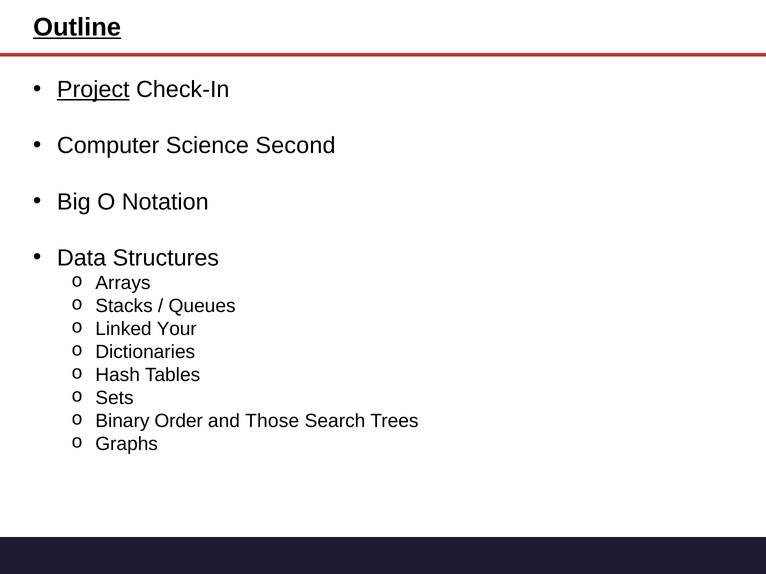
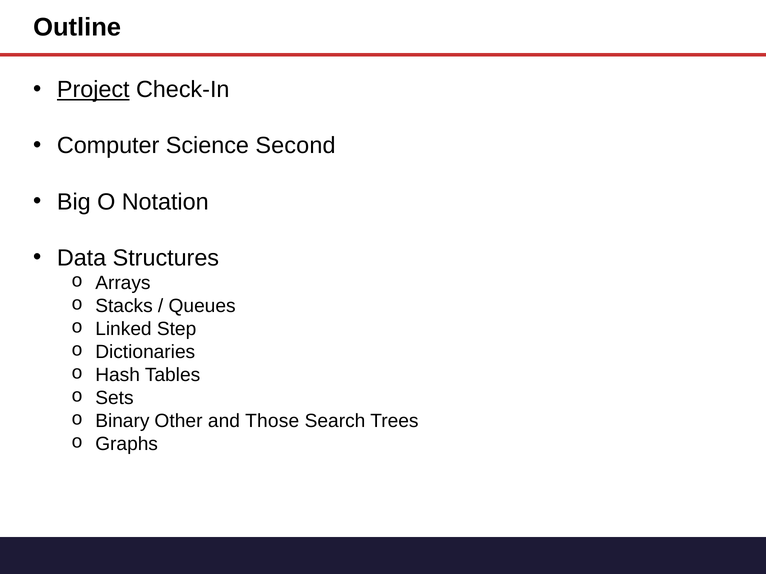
Outline underline: present -> none
Your: Your -> Step
Order: Order -> Other
